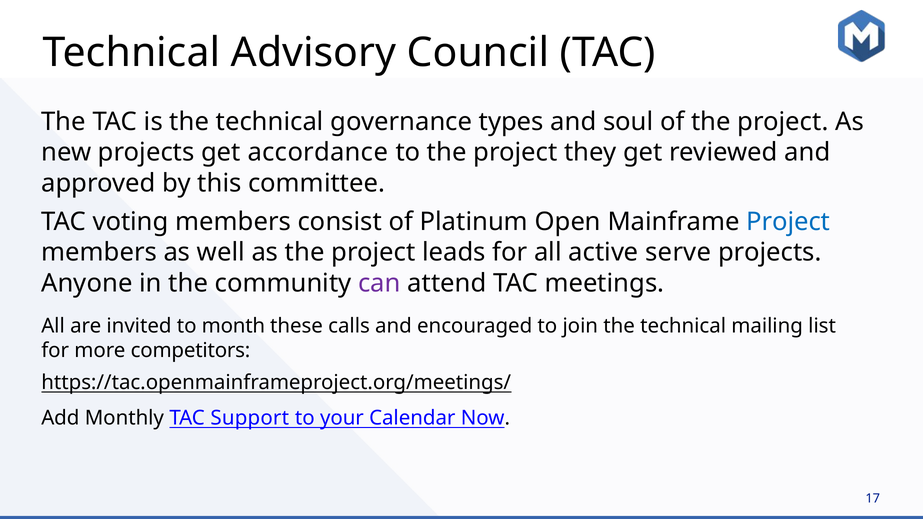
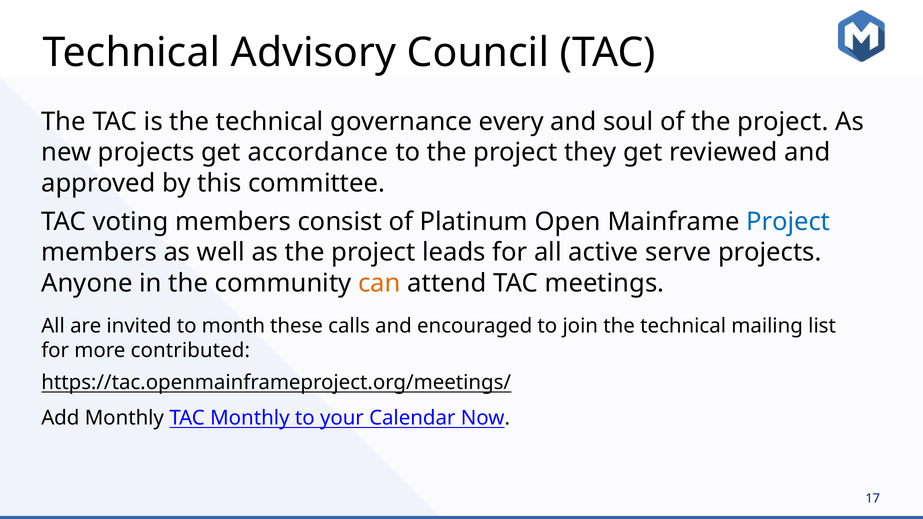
types: types -> every
can colour: purple -> orange
competitors: competitors -> contributed
TAC Support: Support -> Monthly
